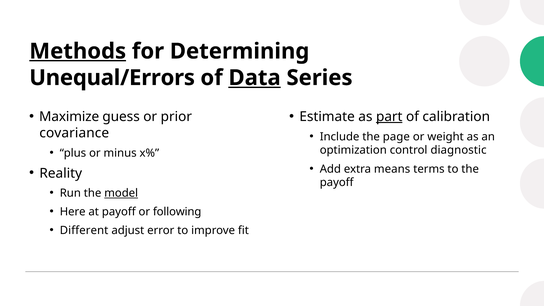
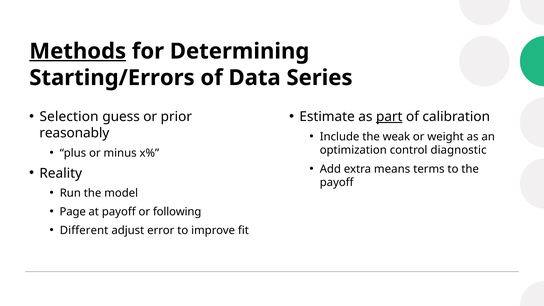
Unequal/Errors: Unequal/Errors -> Starting/Errors
Data underline: present -> none
Maximize: Maximize -> Selection
covariance: covariance -> reasonably
page: page -> weak
model underline: present -> none
Here: Here -> Page
